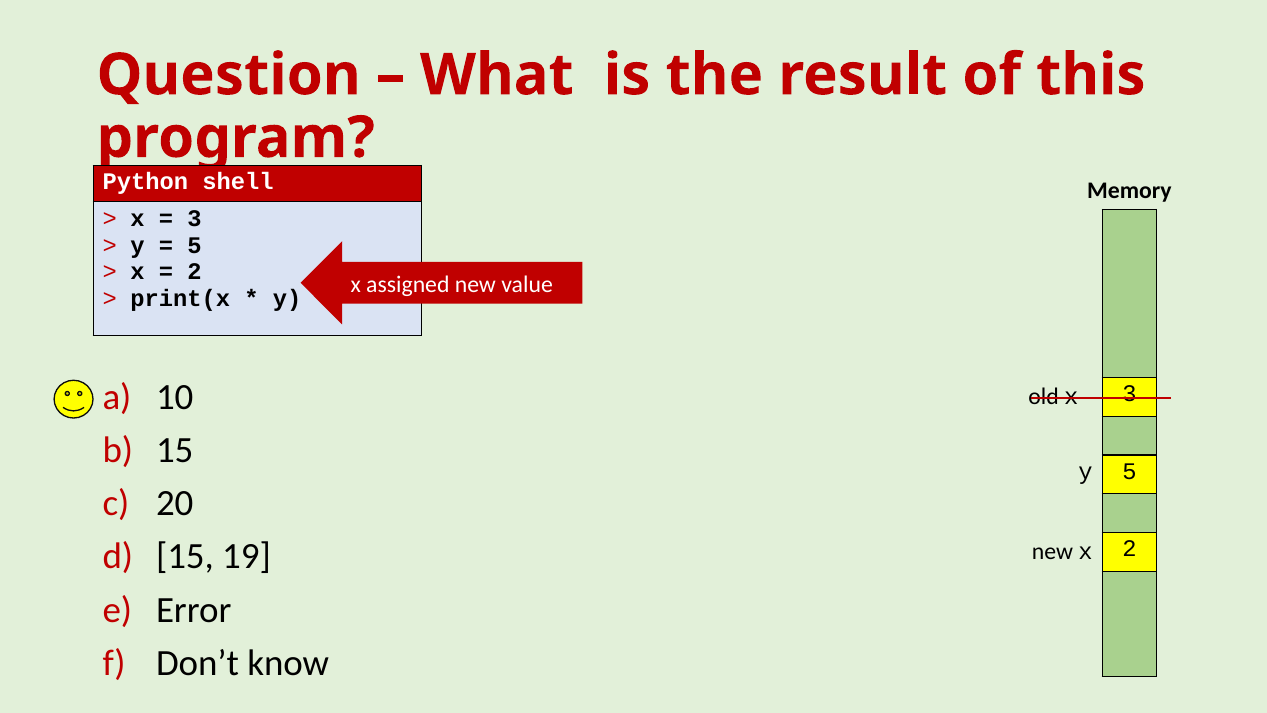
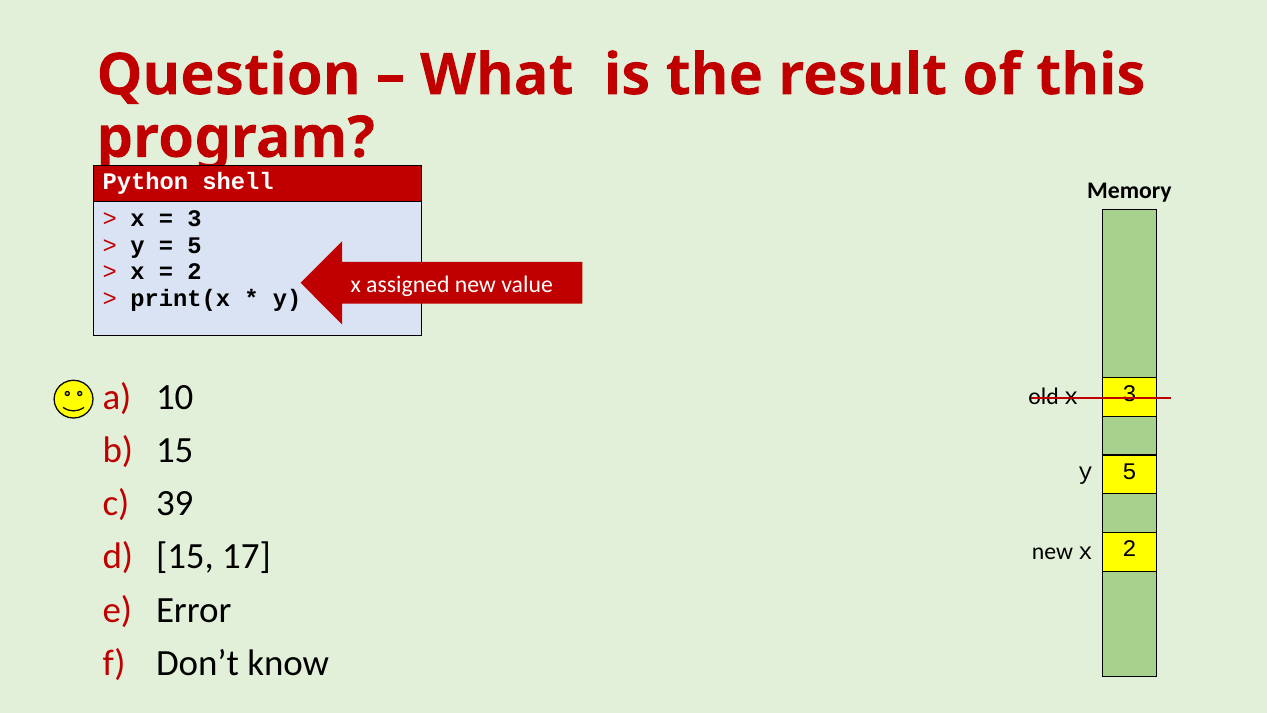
20: 20 -> 39
19: 19 -> 17
